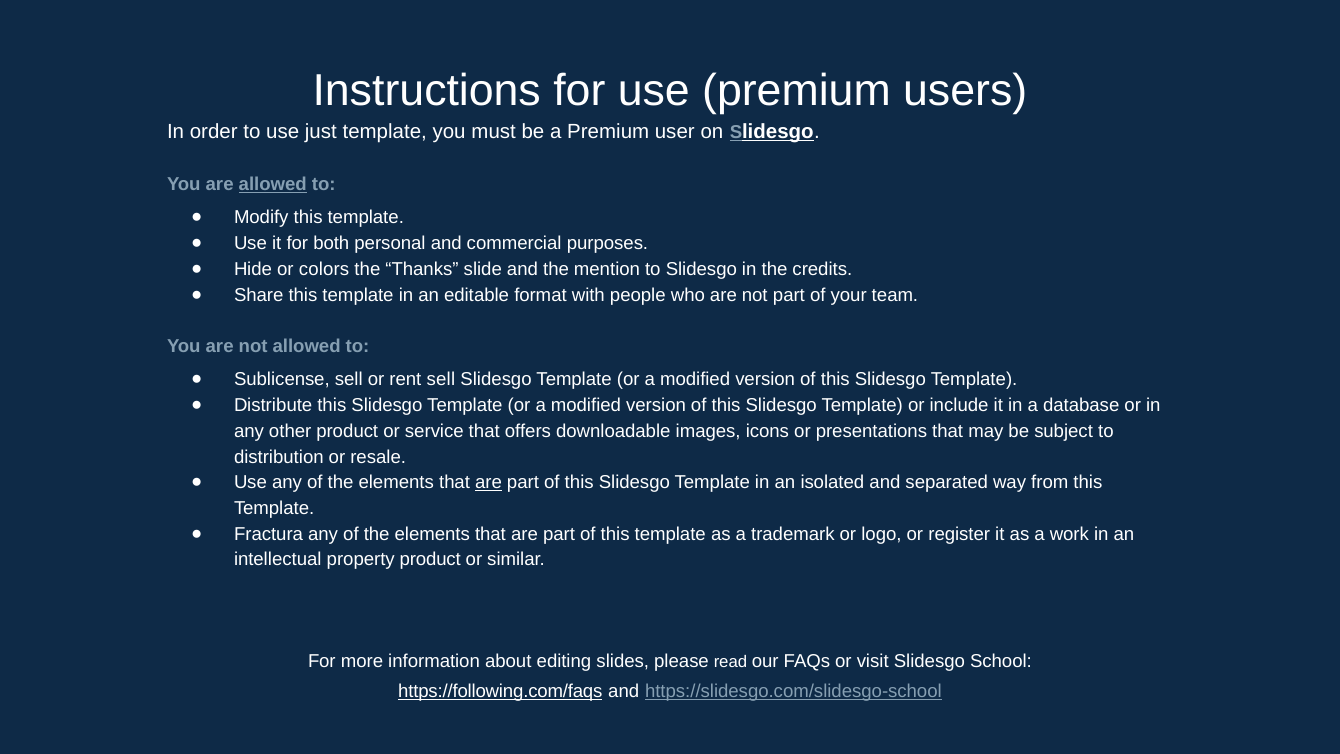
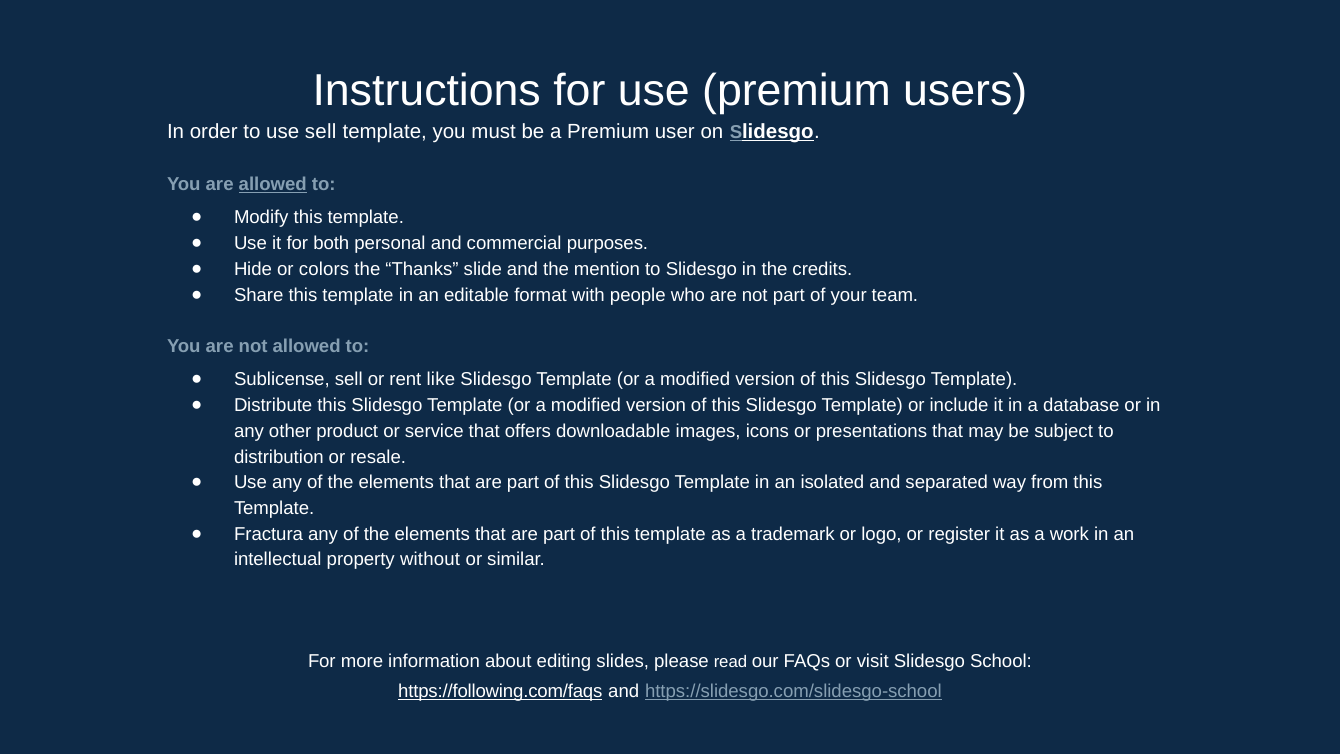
use just: just -> sell
rent sell: sell -> like
are at (489, 482) underline: present -> none
property product: product -> without
